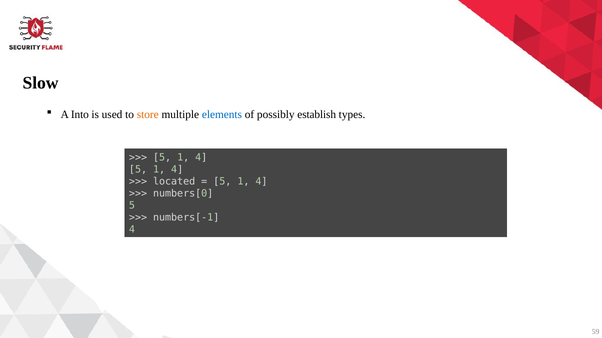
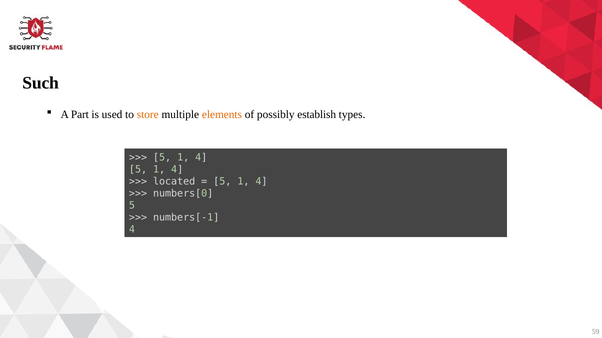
Slow: Slow -> Such
Into: Into -> Part
elements colour: blue -> orange
